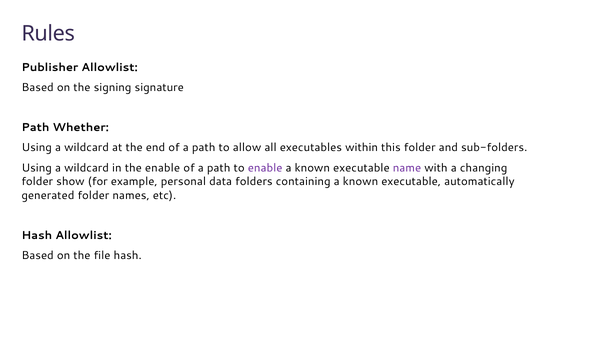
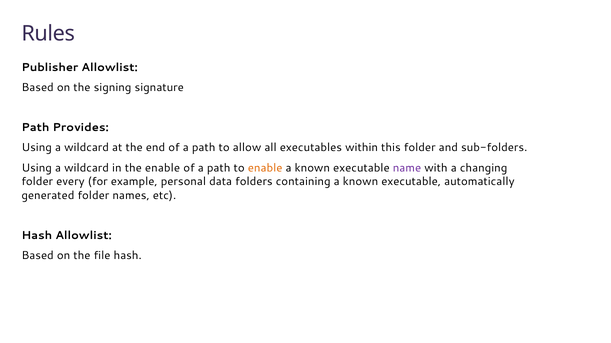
Whether: Whether -> Provides
enable at (265, 168) colour: purple -> orange
show: show -> every
